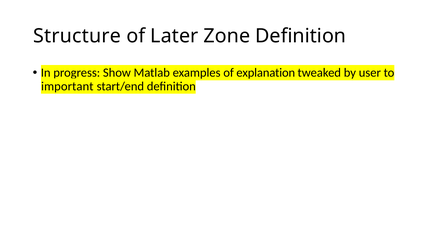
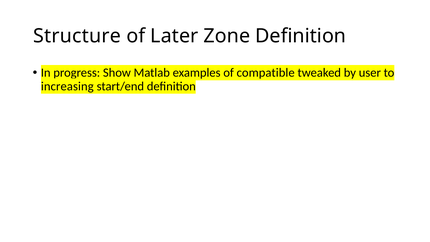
explanation: explanation -> compatible
important: important -> increasing
